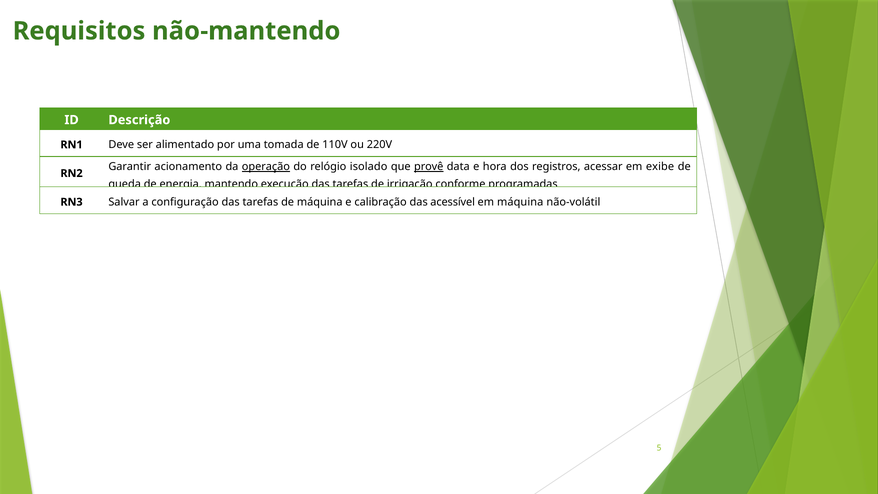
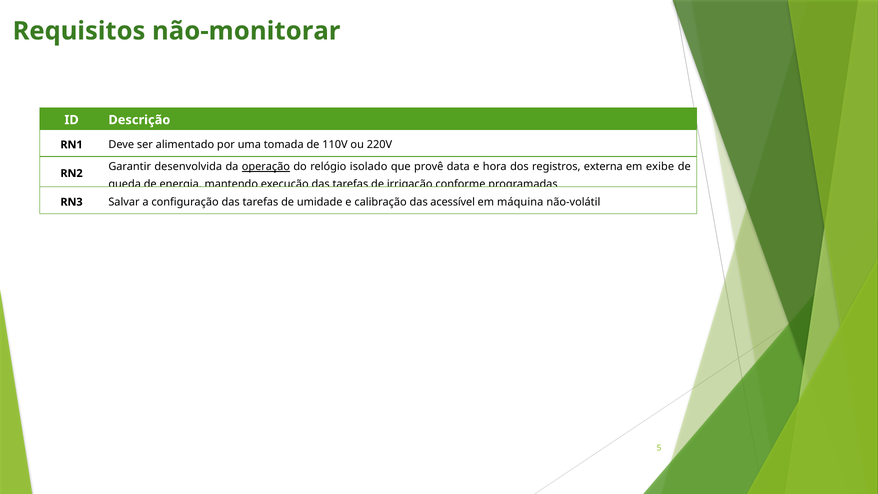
não-mantendo: não-mantendo -> não-monitorar
acionamento: acionamento -> desenvolvida
provê underline: present -> none
acessar: acessar -> externa
de máquina: máquina -> umidade
